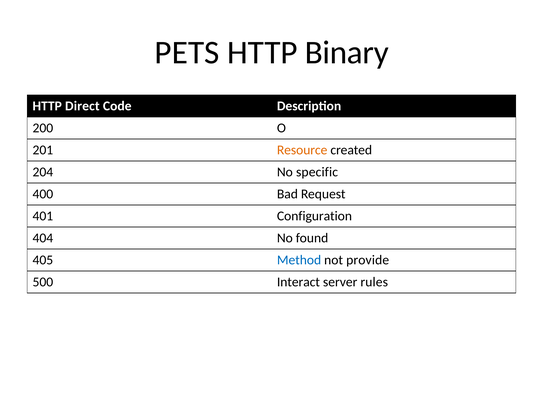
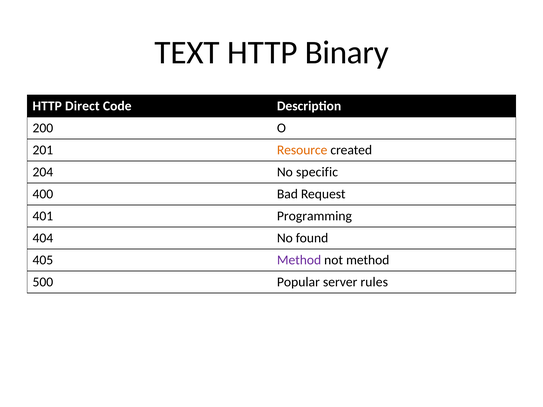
PETS: PETS -> TEXT
Configuration: Configuration -> Programming
Method at (299, 260) colour: blue -> purple
not provide: provide -> method
Interact: Interact -> Popular
